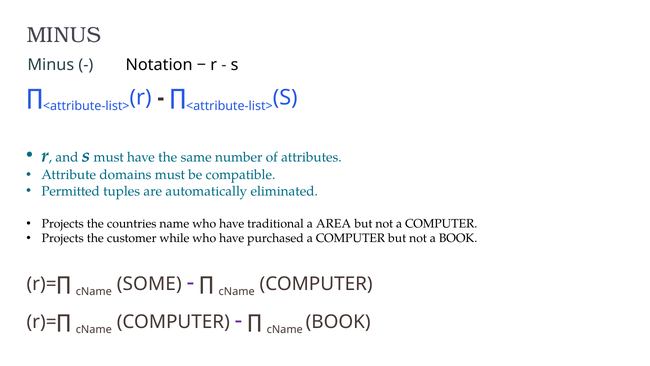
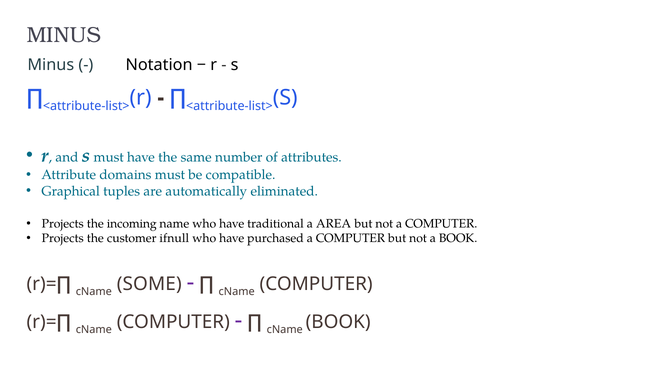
Permitted: Permitted -> Graphical
countries: countries -> incoming
while: while -> ifnull
